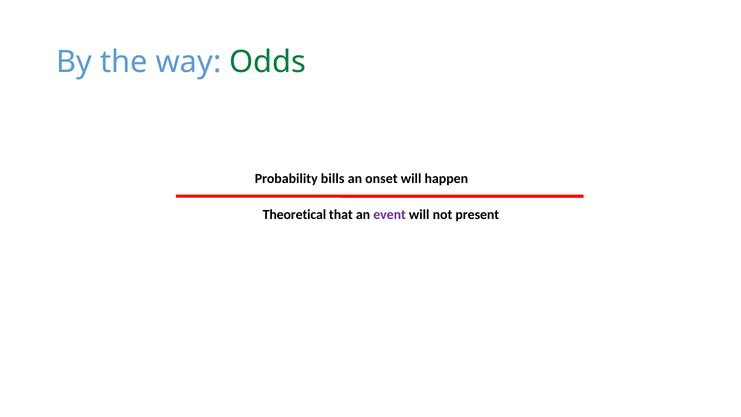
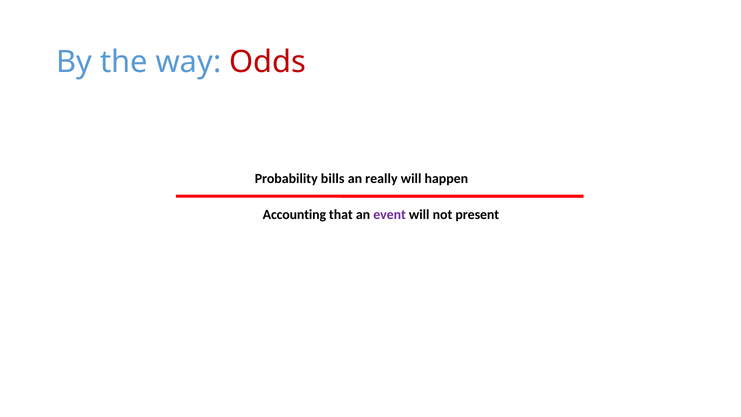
Odds colour: green -> red
onset: onset -> really
Theoretical: Theoretical -> Accounting
